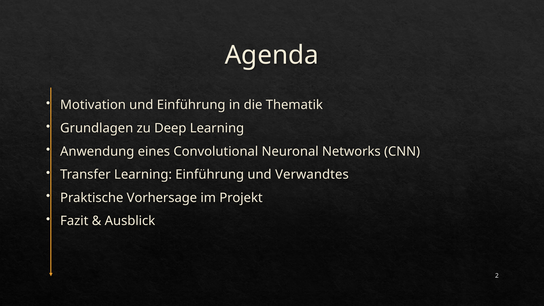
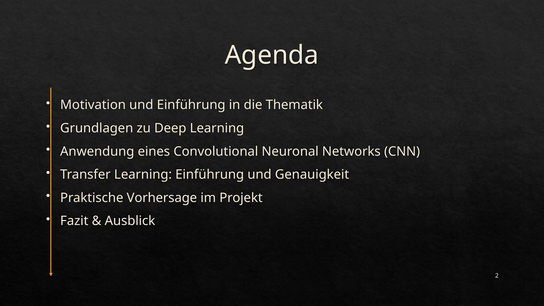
Verwandtes: Verwandtes -> Genauigkeit
